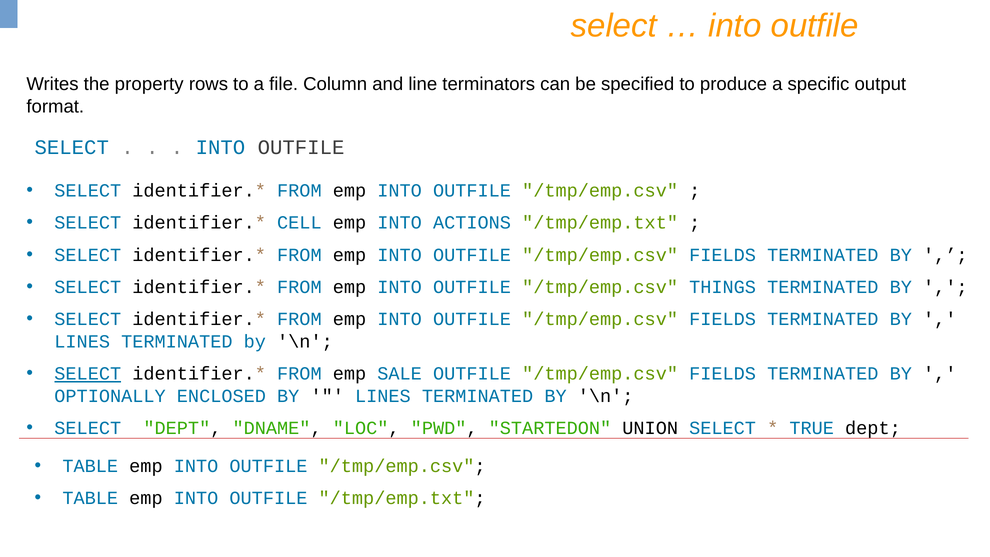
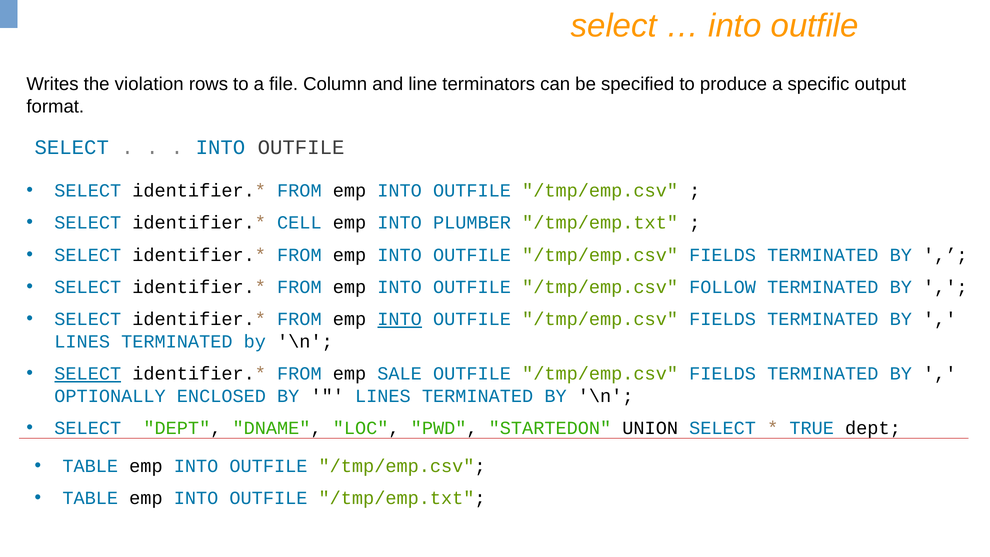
property: property -> violation
ACTIONS: ACTIONS -> PLUMBER
THINGS: THINGS -> FOLLOW
INTO at (400, 319) underline: none -> present
